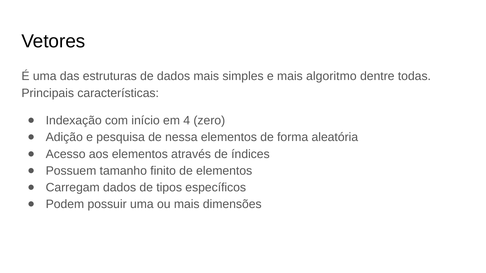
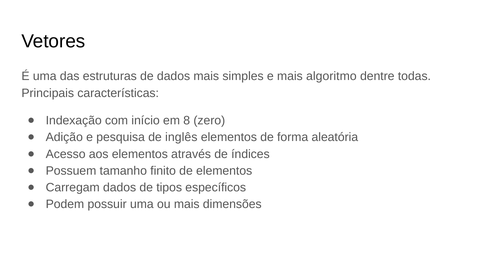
4: 4 -> 8
nessa: nessa -> inglês
